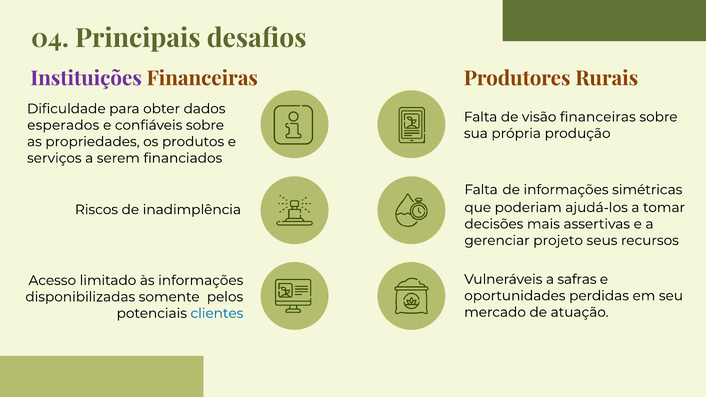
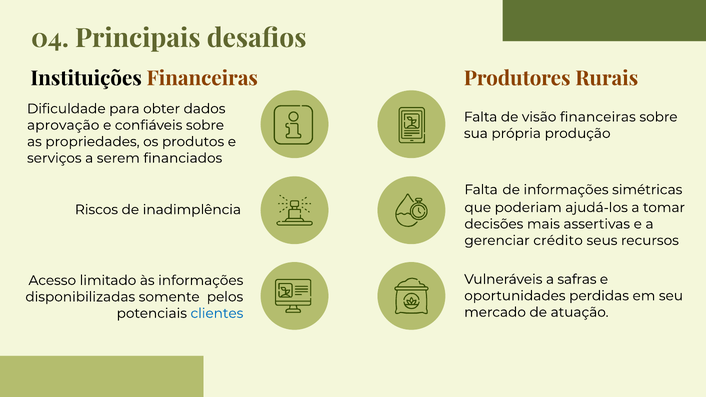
Instituições colour: purple -> black
esperados: esperados -> aprovação
projeto: projeto -> crédito
